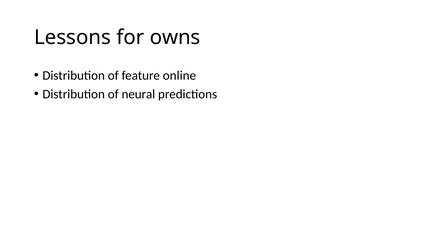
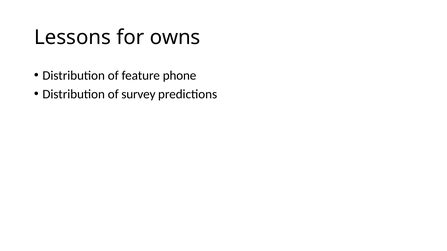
online: online -> phone
neural: neural -> survey
